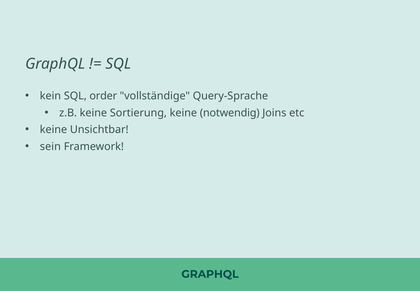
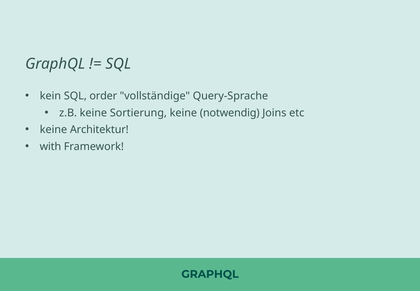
Unsichtbar: Unsichtbar -> Architektur
sein: sein -> with
